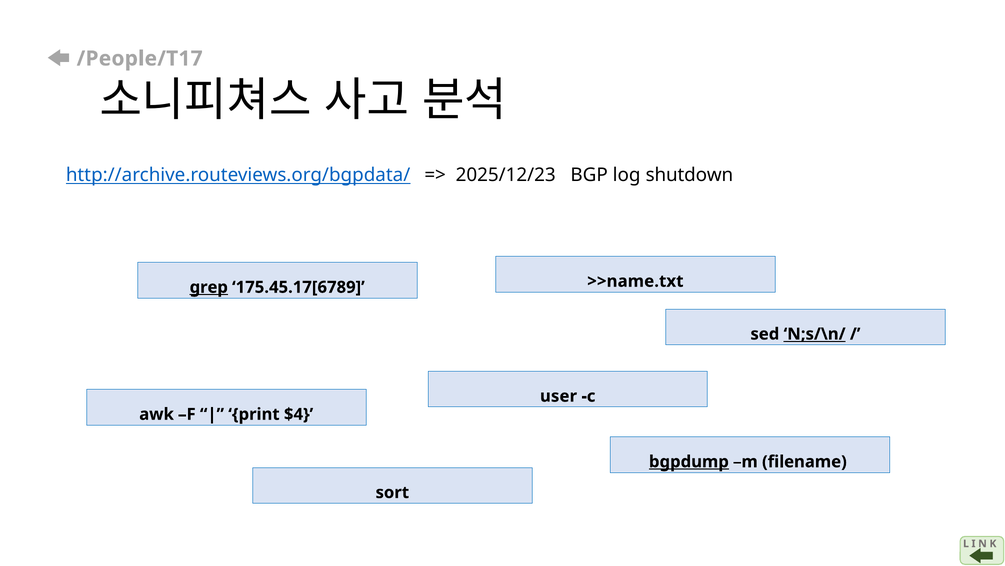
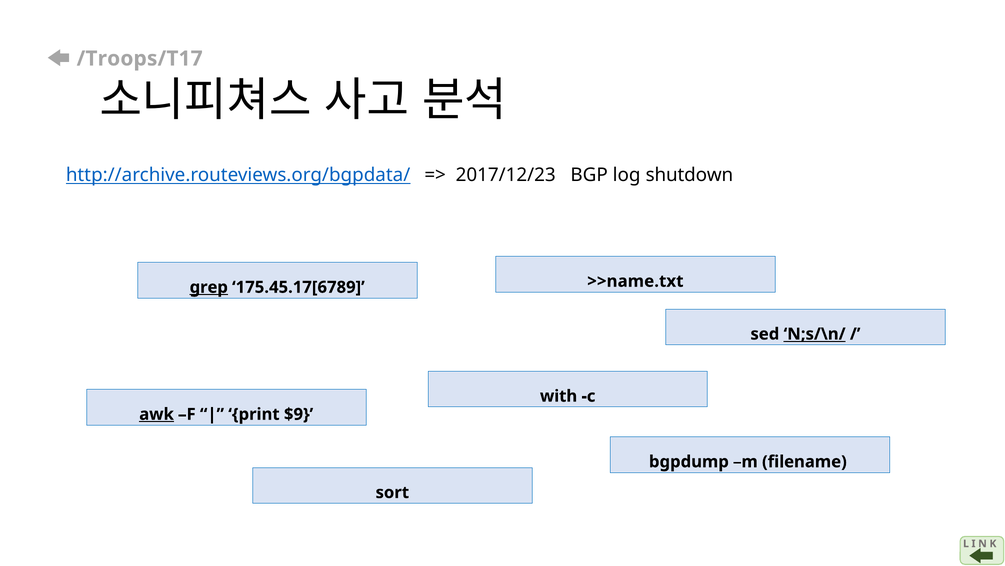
/People/T17: /People/T17 -> /Troops/T17
2025/12/23: 2025/12/23 -> 2017/12/23
user: user -> with
awk underline: none -> present
$4: $4 -> $9
bgpdump underline: present -> none
